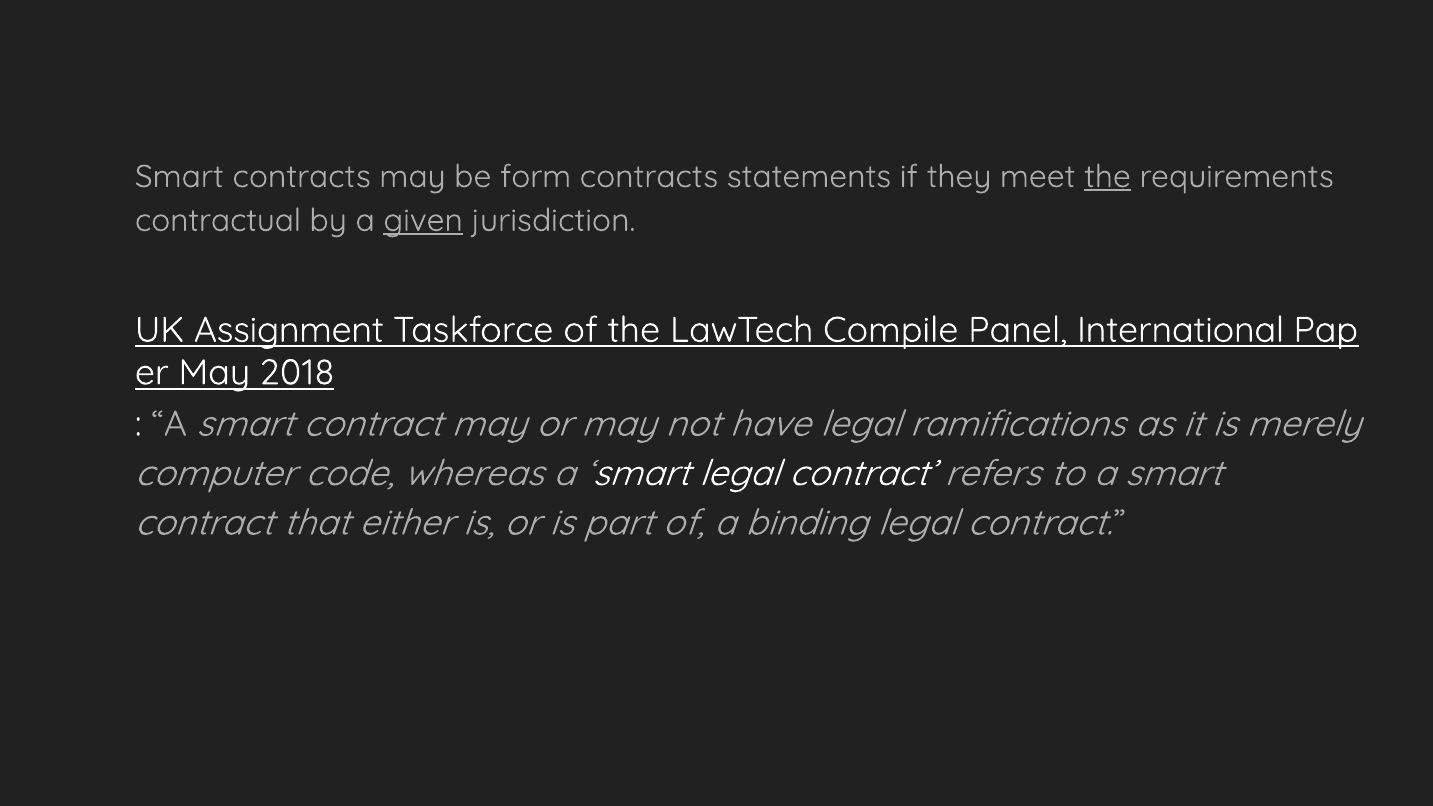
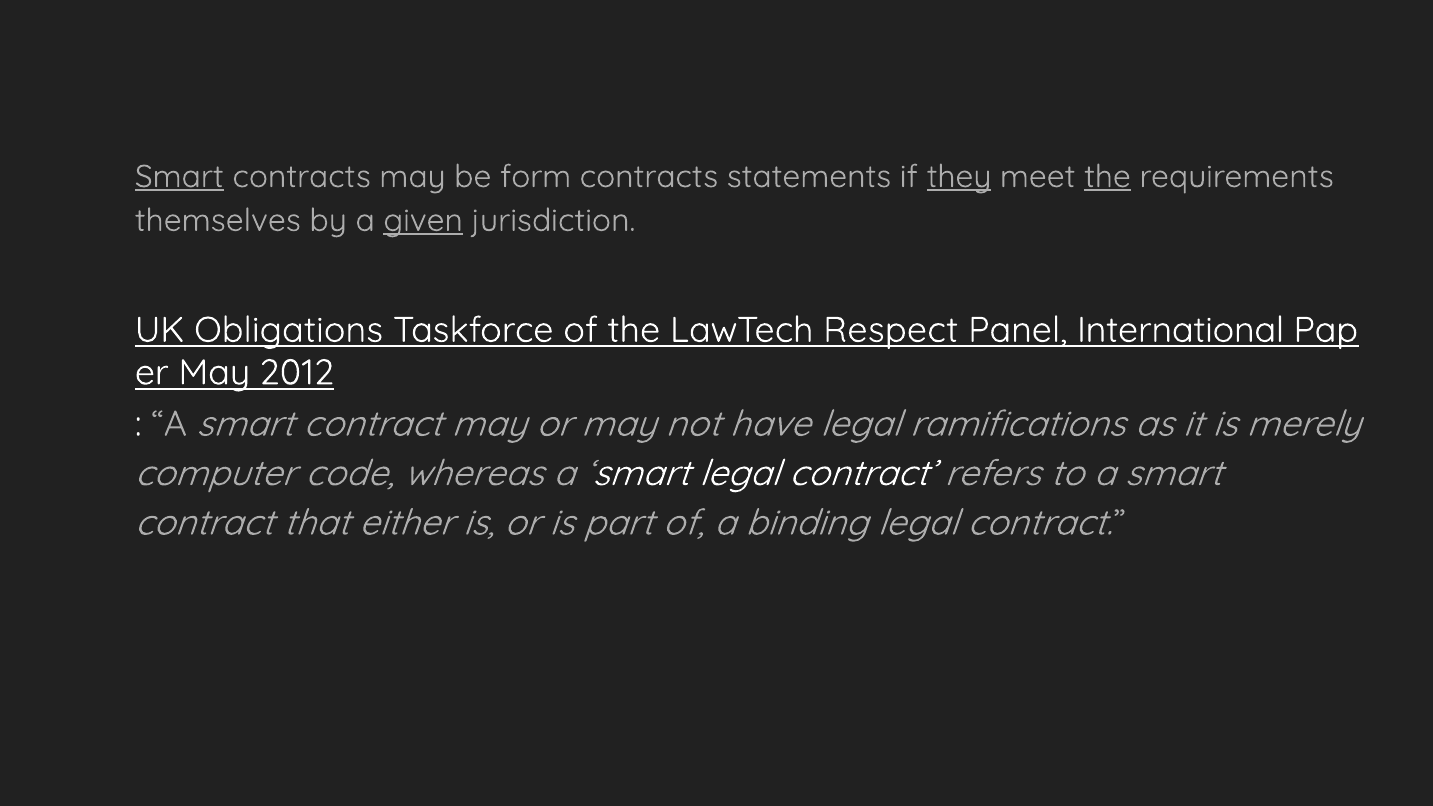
Smart at (179, 177) underline: none -> present
they underline: none -> present
contractual: contractual -> themselves
Assignment: Assignment -> Obligations
Compile: Compile -> Respect
2018: 2018 -> 2012
